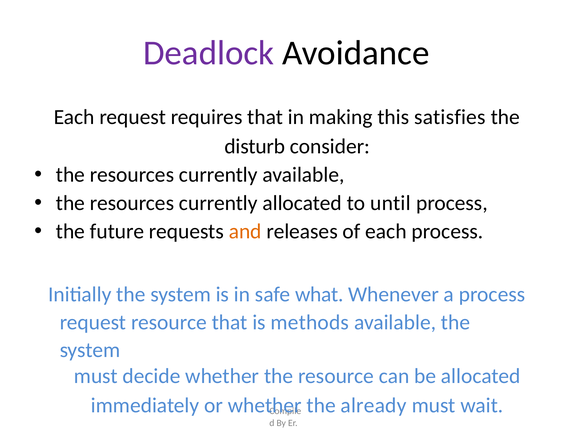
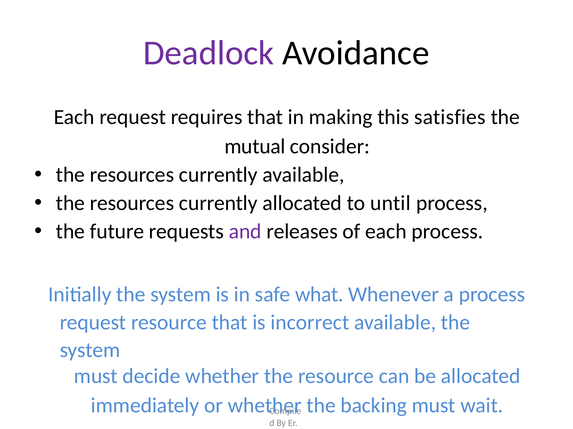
disturb: disturb -> mutual
and colour: orange -> purple
methods: methods -> incorrect
already: already -> backing
